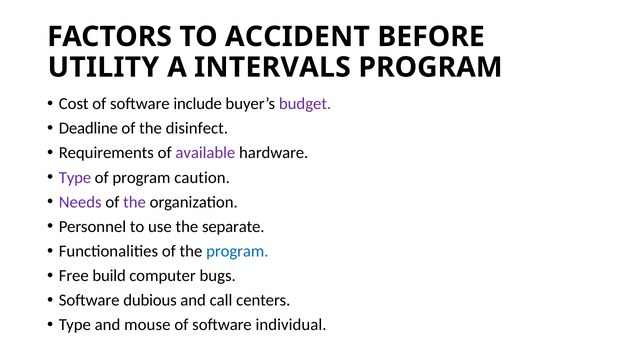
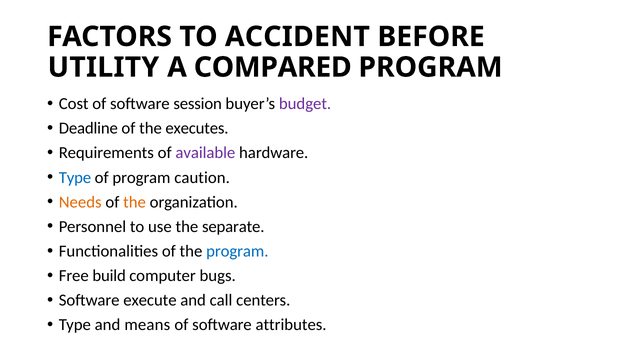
INTERVALS: INTERVALS -> COMPARED
include: include -> session
disinfect: disinfect -> executes
Type at (75, 178) colour: purple -> blue
Needs colour: purple -> orange
the at (135, 202) colour: purple -> orange
dubious: dubious -> execute
mouse: mouse -> means
individual: individual -> attributes
